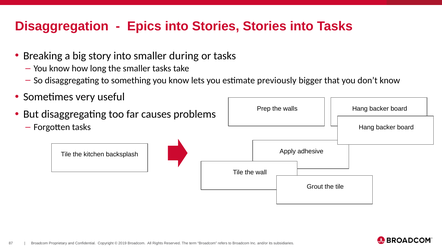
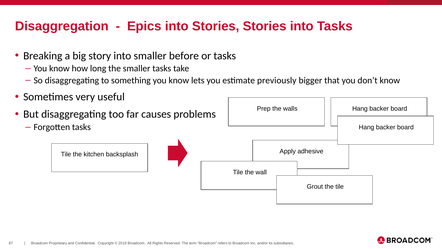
during: during -> before
